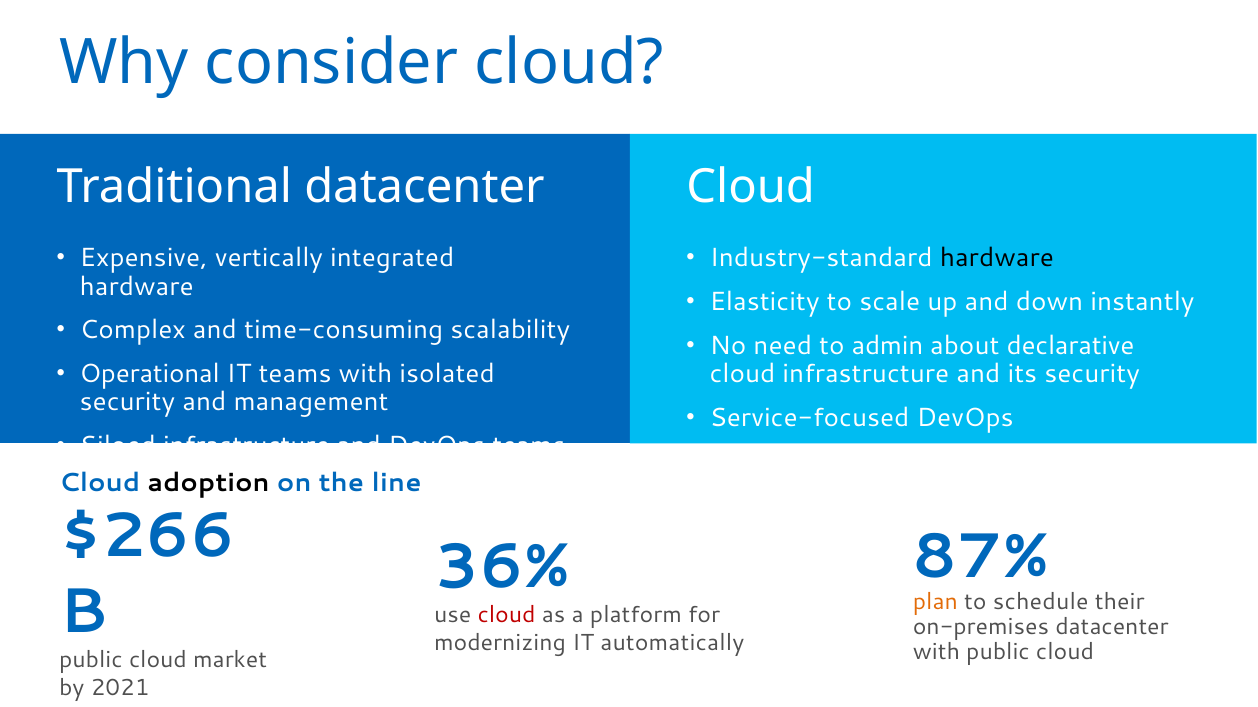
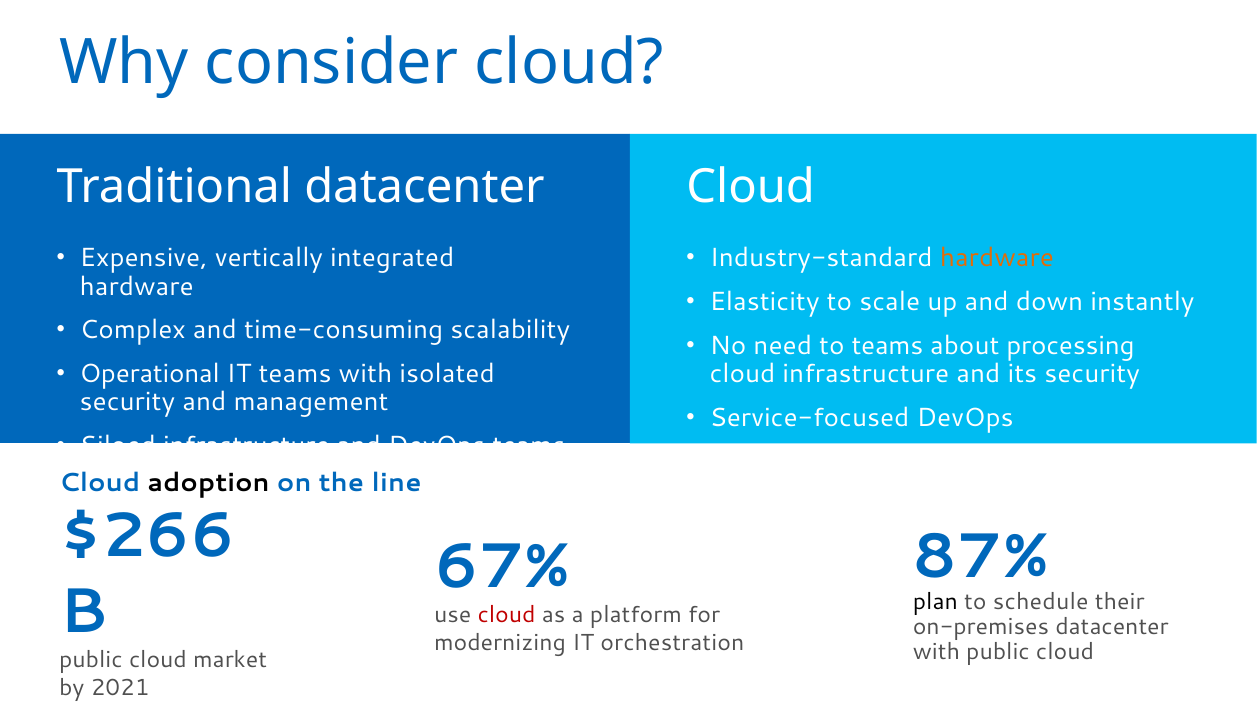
hardware at (997, 258) colour: black -> orange
to admin: admin -> teams
declarative: declarative -> processing
36%: 36% -> 67%
plan colour: orange -> black
automatically: automatically -> orchestration
